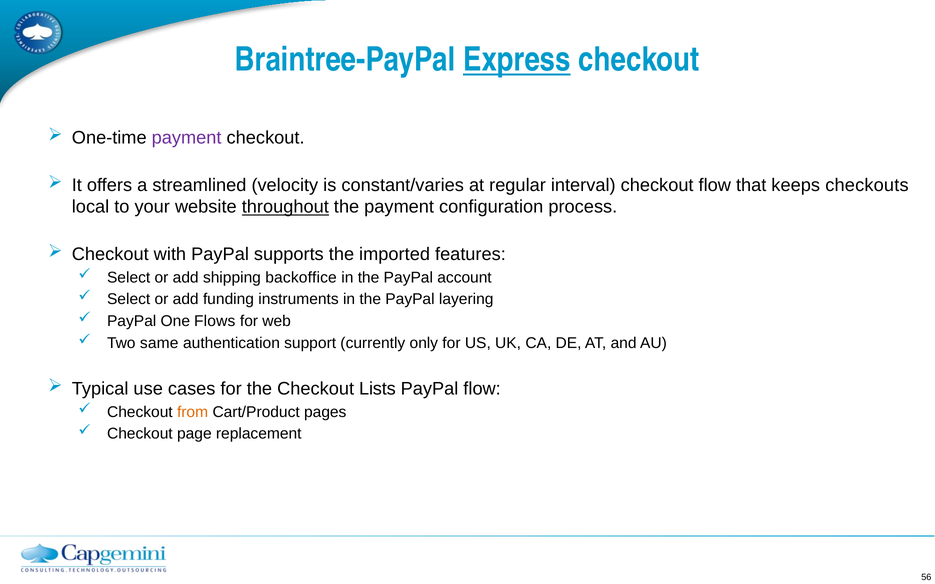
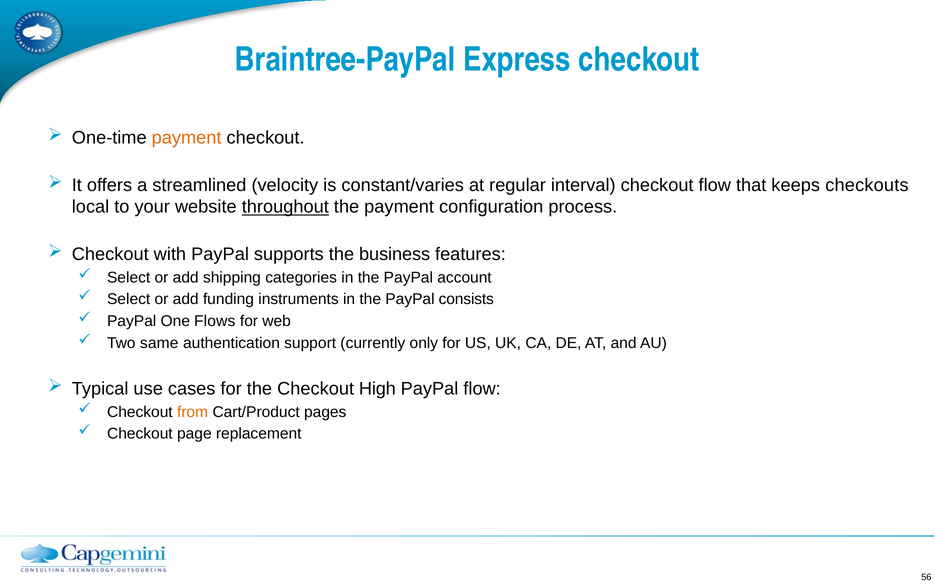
Express underline: present -> none
payment at (187, 138) colour: purple -> orange
imported: imported -> business
backoffice: backoffice -> categories
layering: layering -> consists
Lists: Lists -> High
